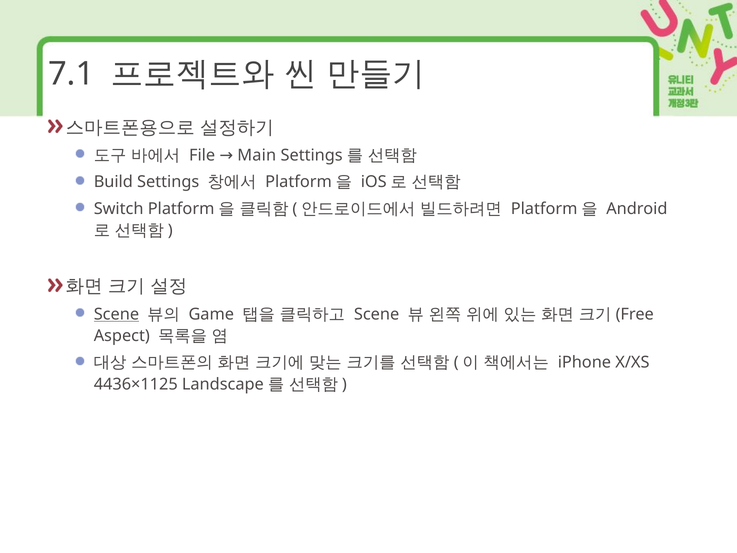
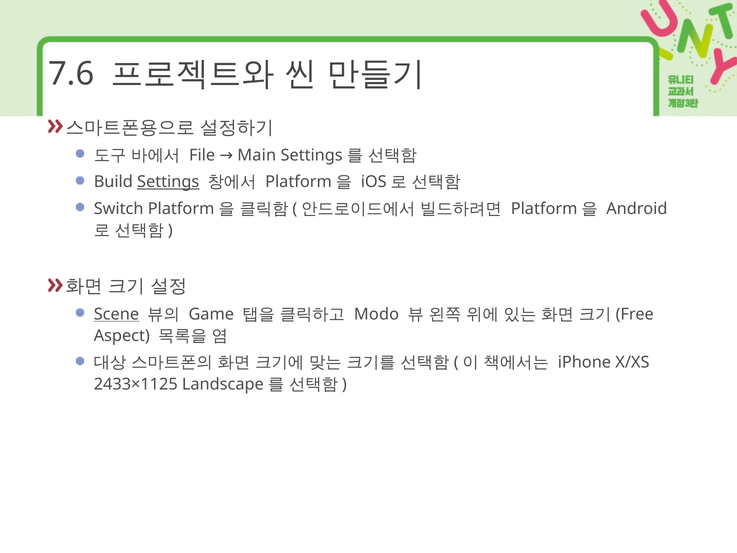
7.1: 7.1 -> 7.6
Settings at (168, 182) underline: none -> present
Scene at (377, 314): Scene -> Modo
4436×1125: 4436×1125 -> 2433×1125
